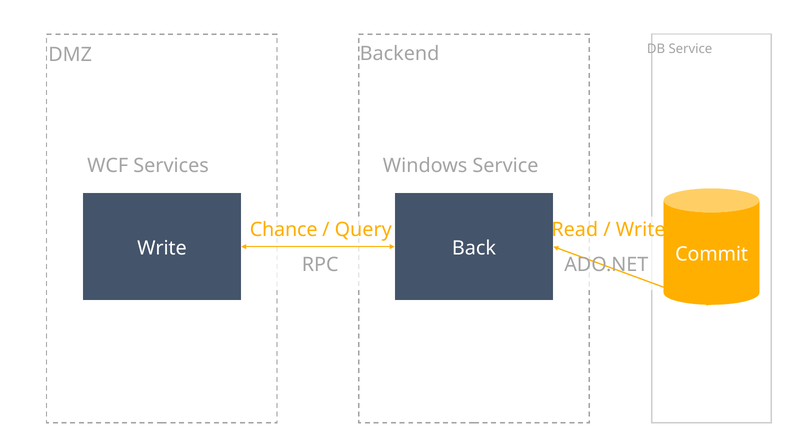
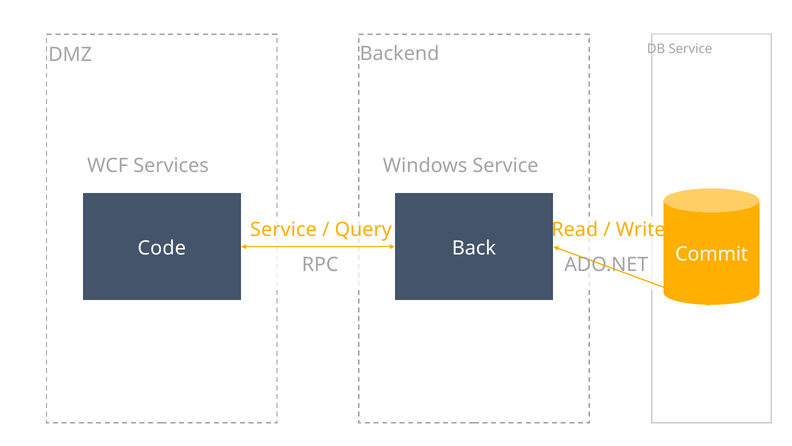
Chance at (284, 229): Chance -> Service
Write at (162, 248): Write -> Code
